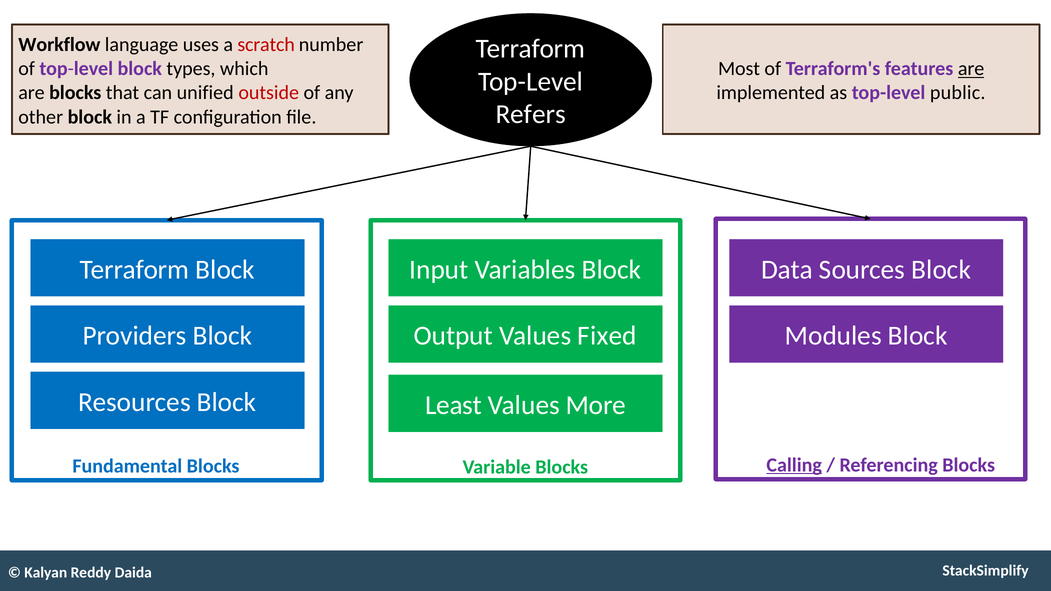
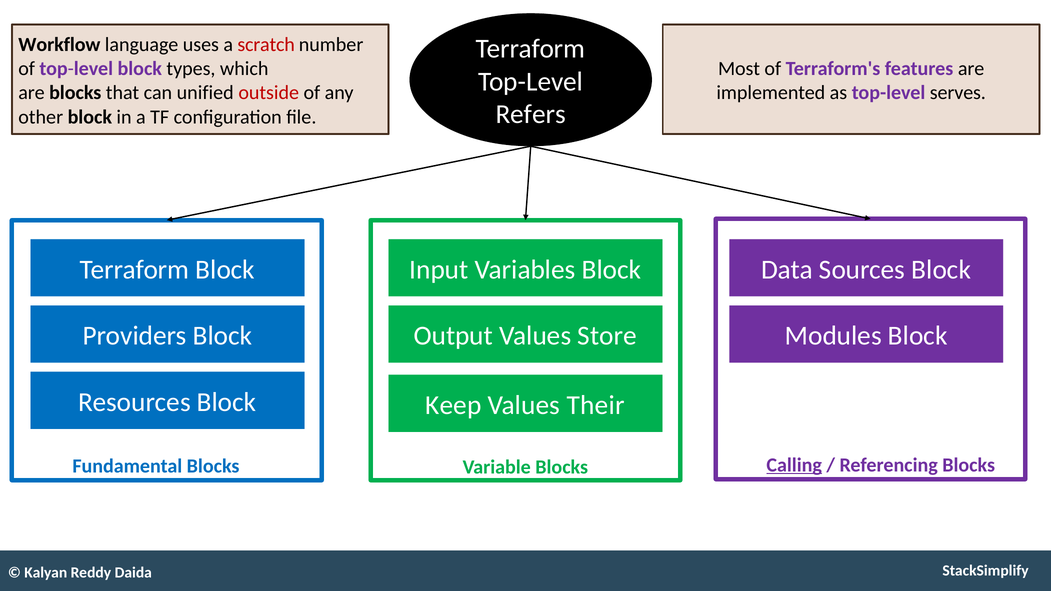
are at (971, 69) underline: present -> none
public: public -> serves
Fixed: Fixed -> Store
Least: Least -> Keep
More: More -> Their
